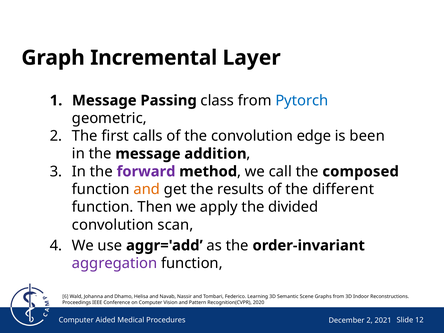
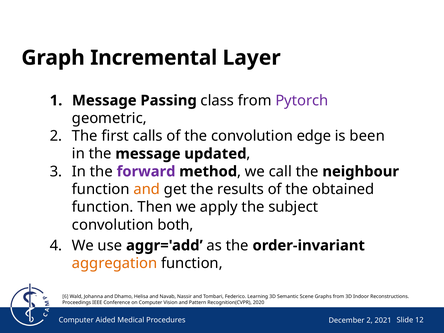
Pytorch colour: blue -> purple
addition: addition -> updated
composed: composed -> neighbour
different: different -> obtained
divided: divided -> subject
scan: scan -> both
aggregation colour: purple -> orange
